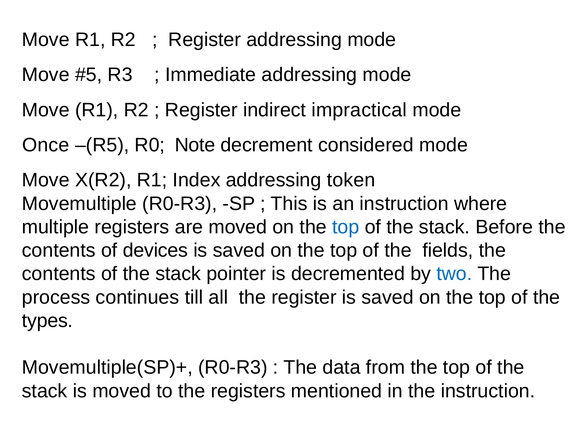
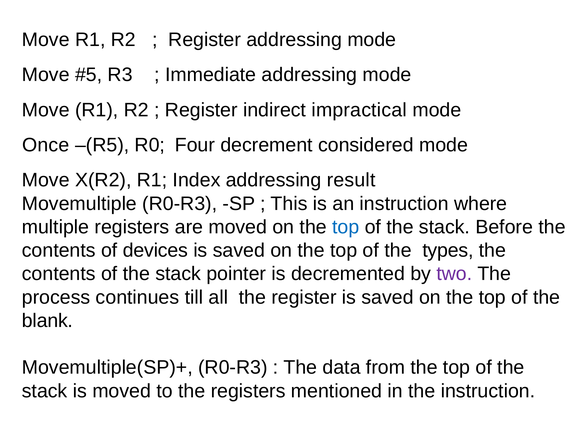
Note: Note -> Four
token: token -> result
fields: fields -> types
two colour: blue -> purple
types: types -> blank
